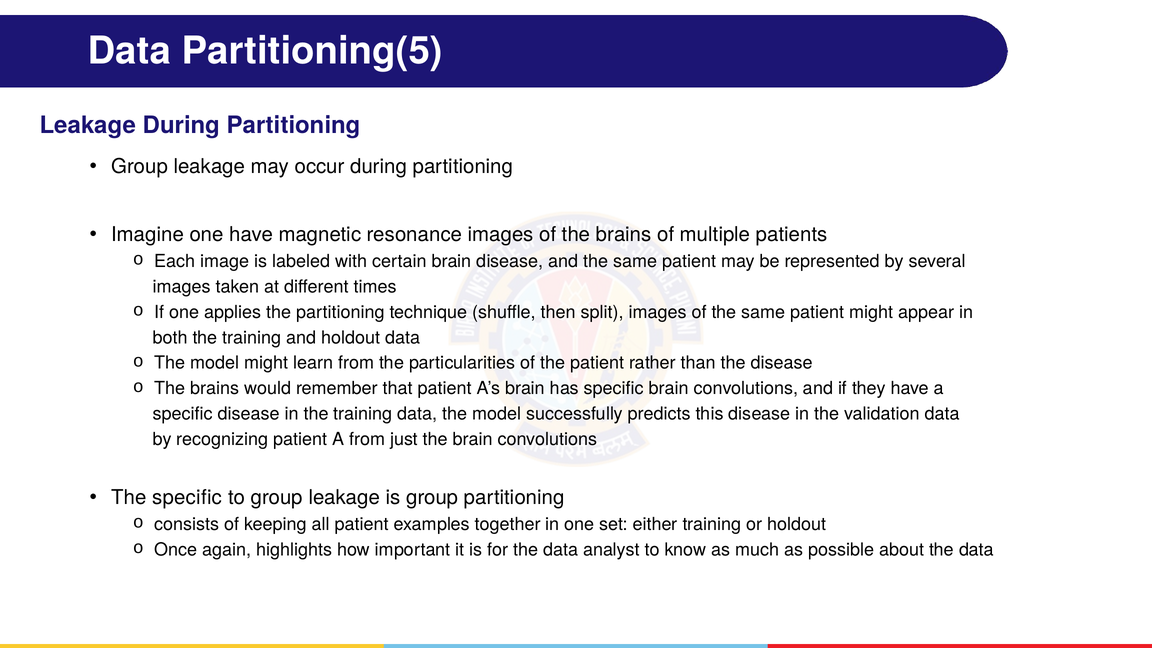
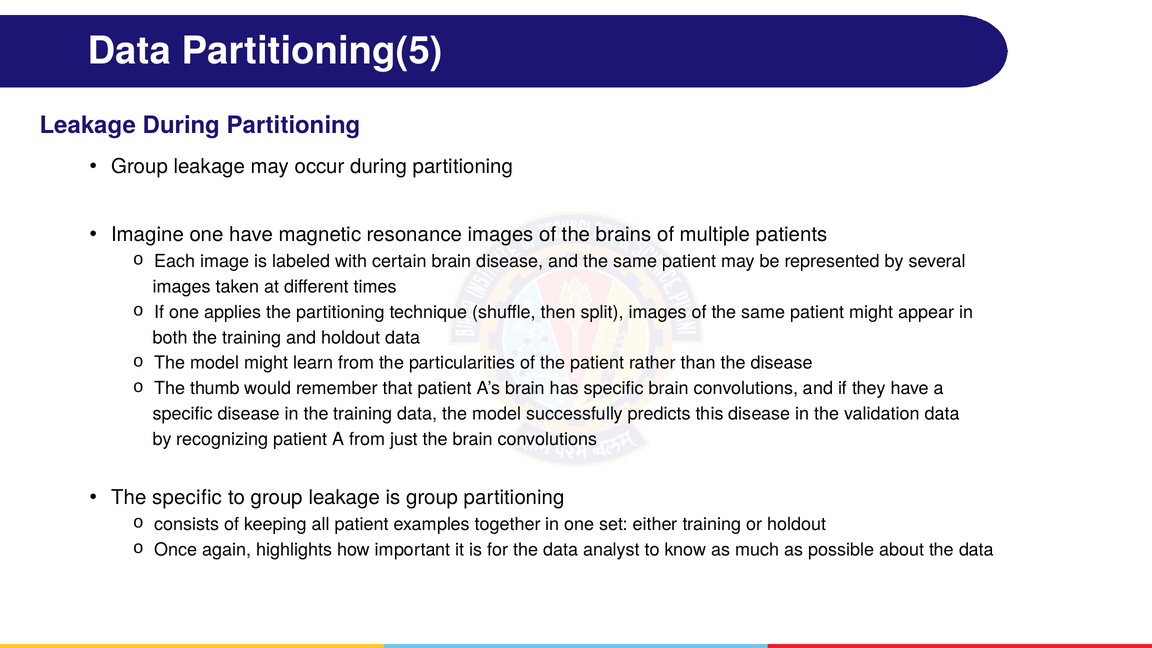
brains at (215, 388): brains -> thumb
